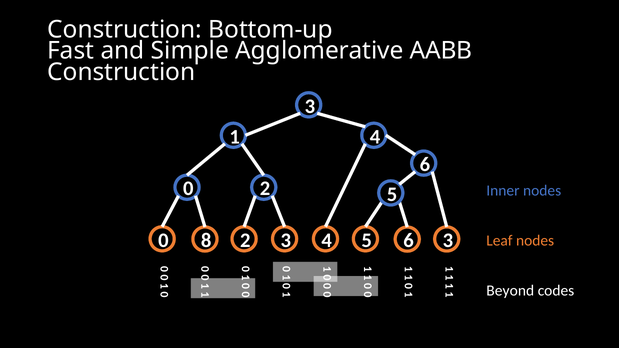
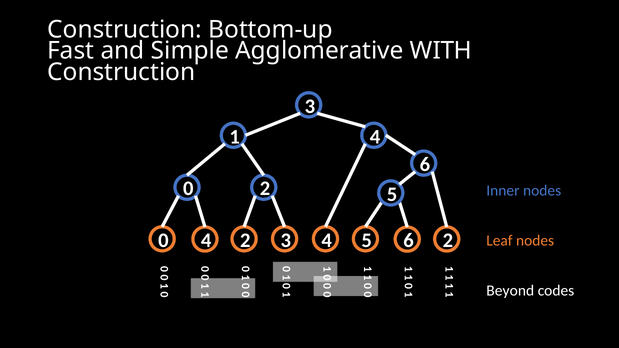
AABB: AABB -> WITH
0 8: 8 -> 4
6 3: 3 -> 2
